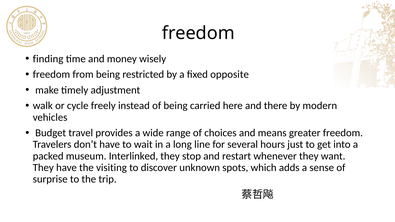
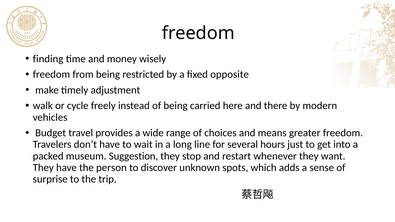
Interlinked: Interlinked -> Suggestion
visiting: visiting -> person
